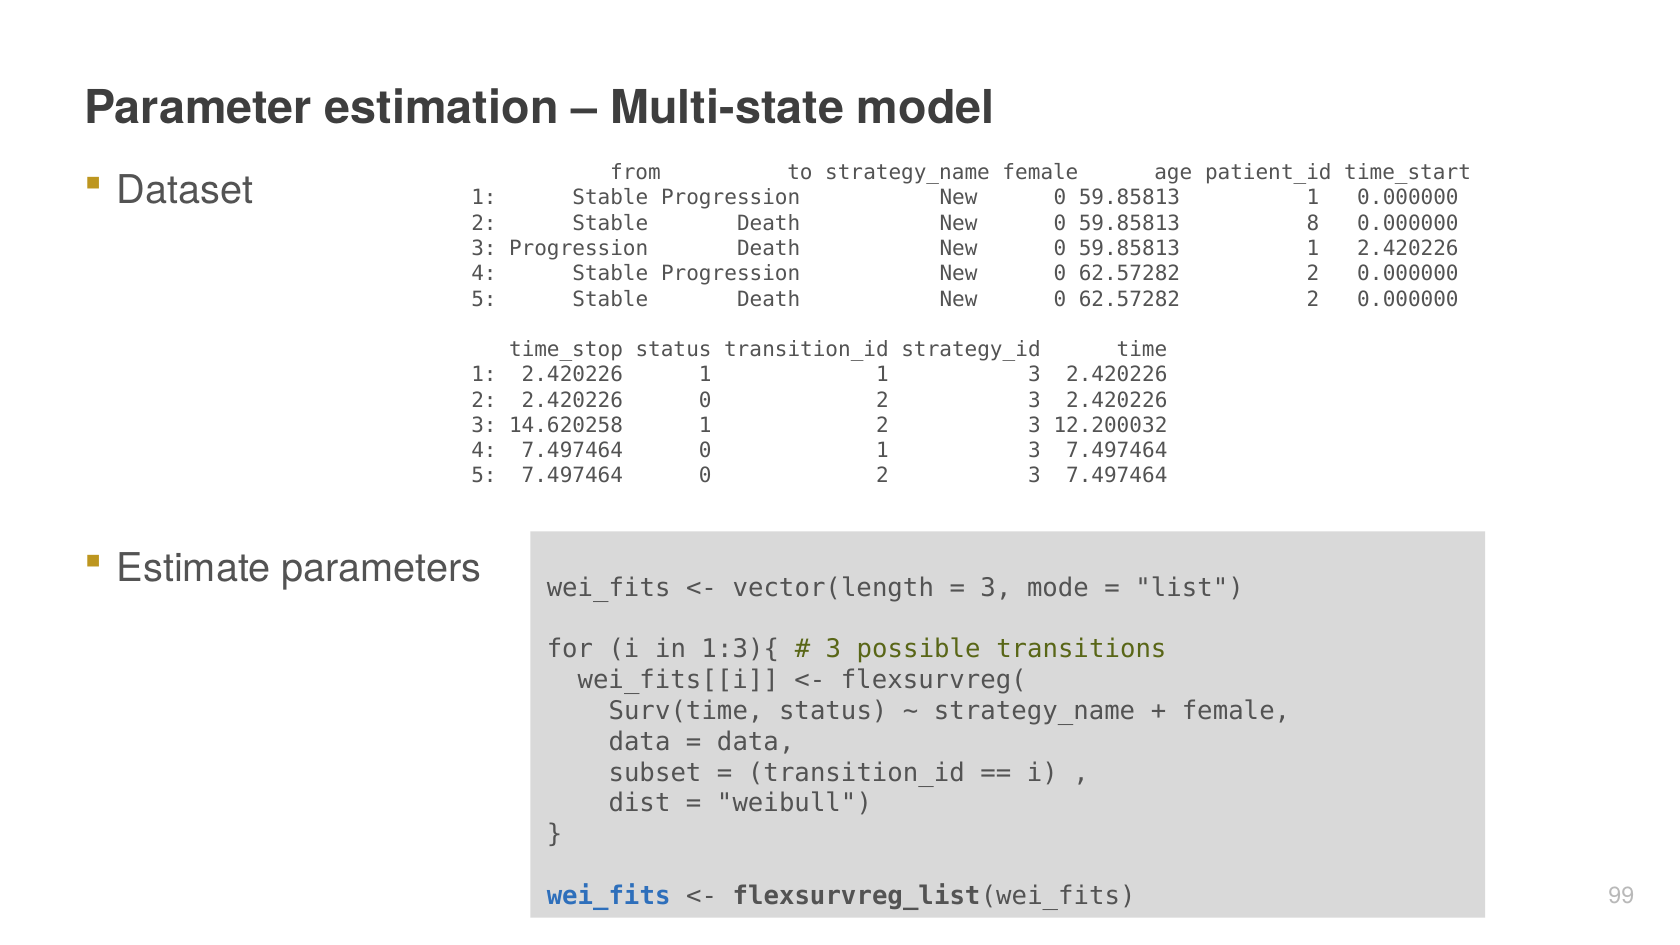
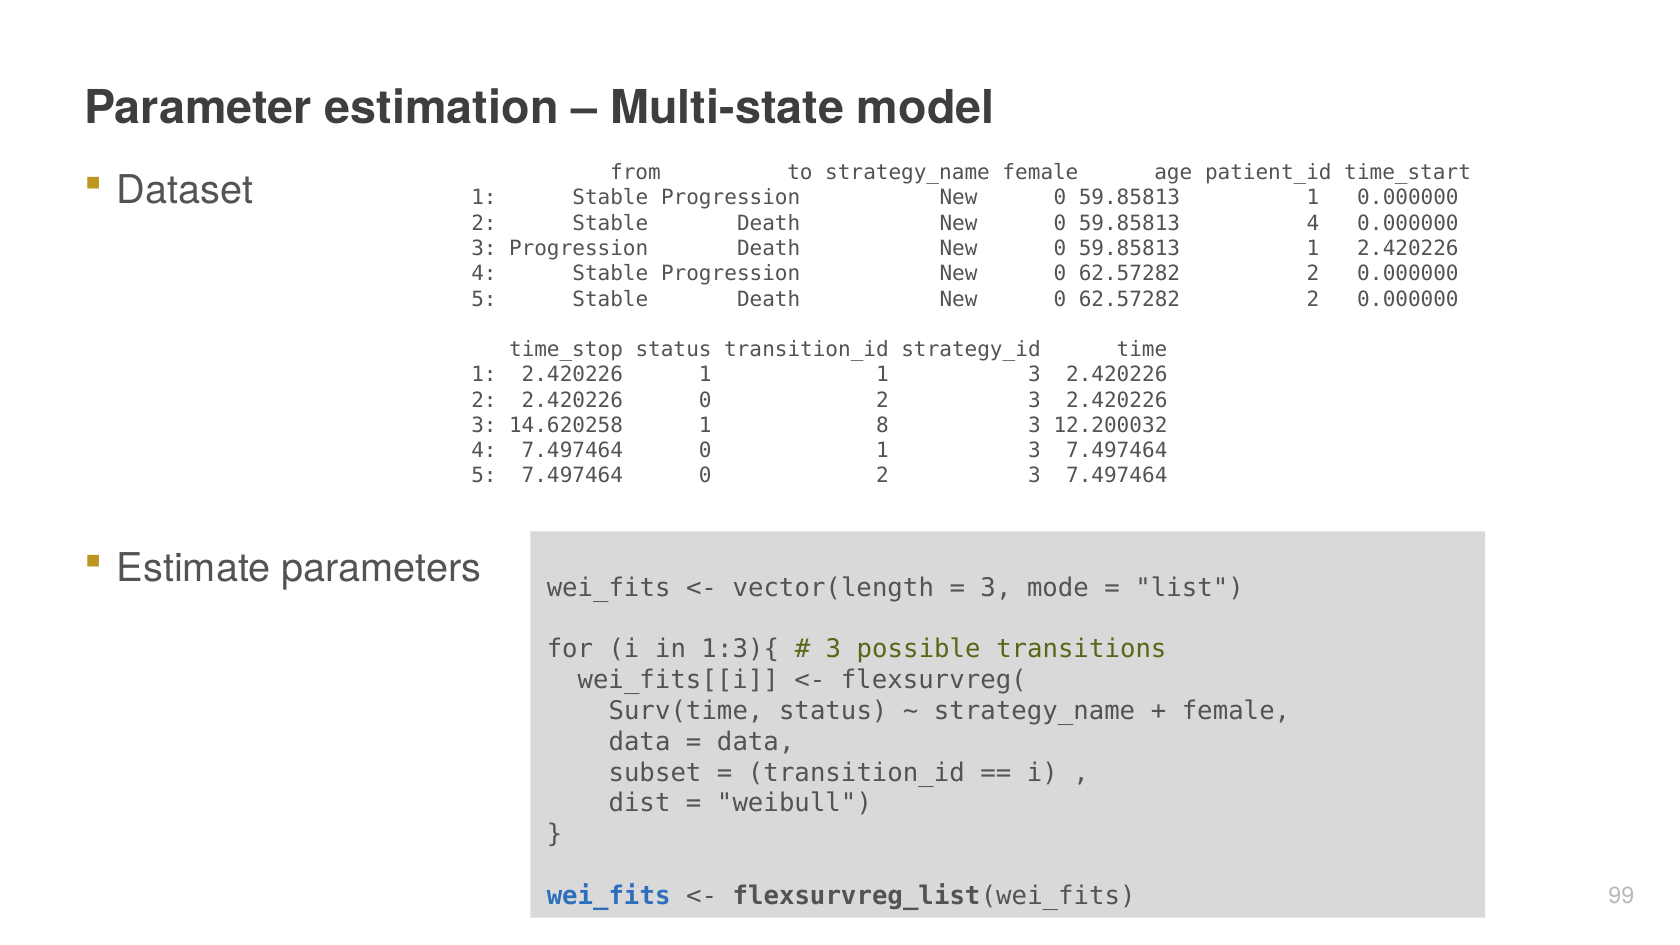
59.85813 8: 8 -> 4
1 2: 2 -> 8
